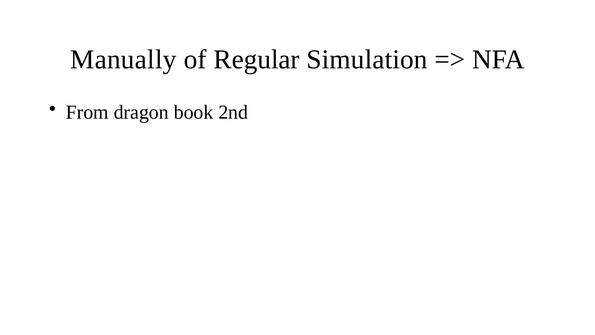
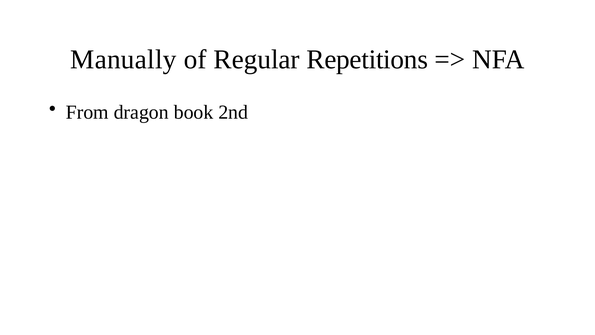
Simulation: Simulation -> Repetitions
